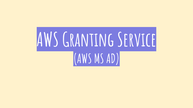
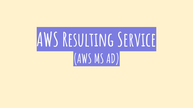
Granting: Granting -> Resulting
